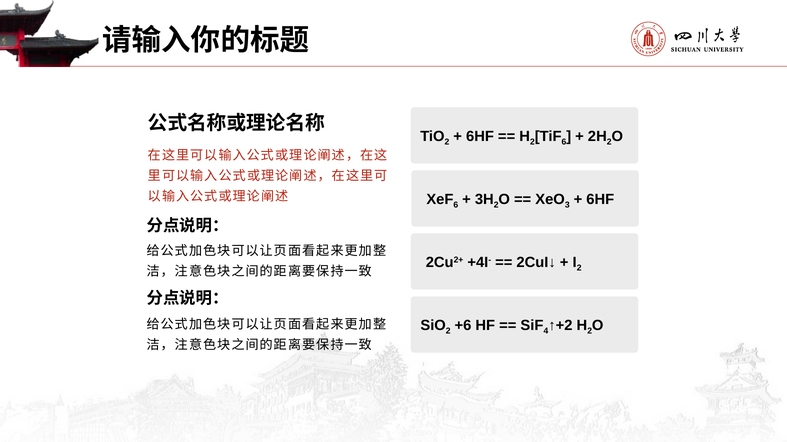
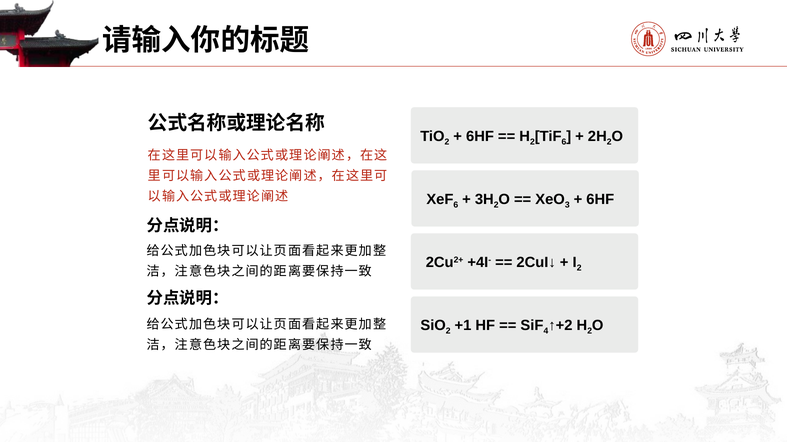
+6: +6 -> +1
